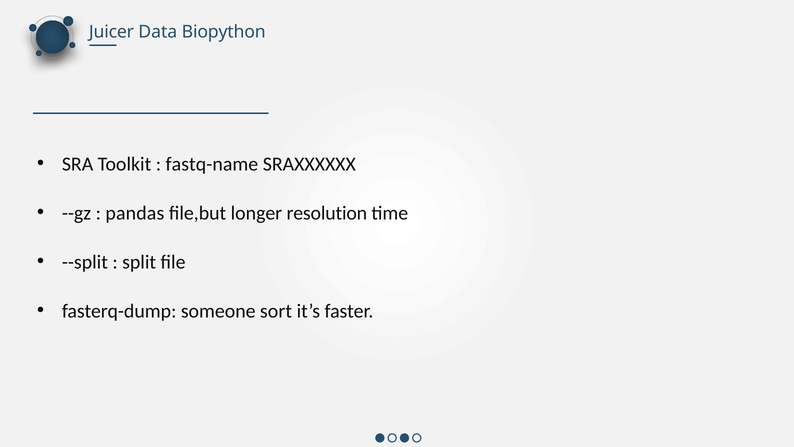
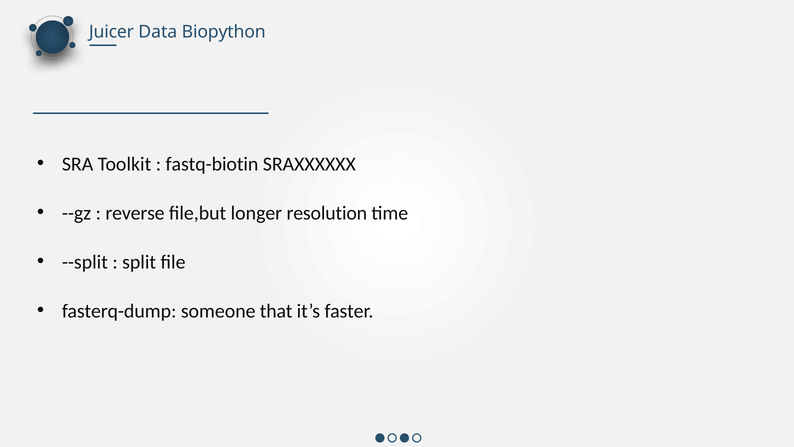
fastq-name: fastq-name -> fastq-biotin
pandas: pandas -> reverse
sort: sort -> that
